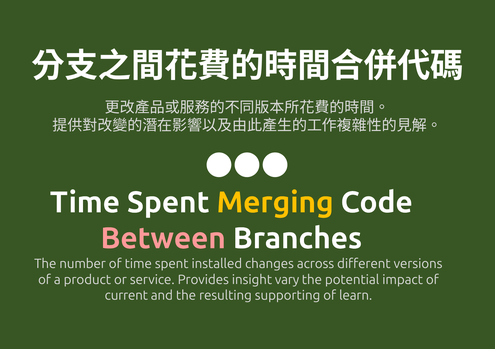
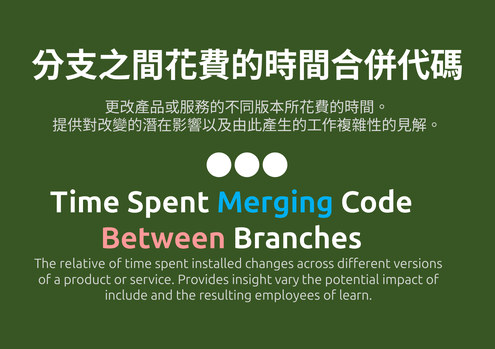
Merging colour: yellow -> light blue
number: number -> relative
current: current -> include
supporting: supporting -> employees
